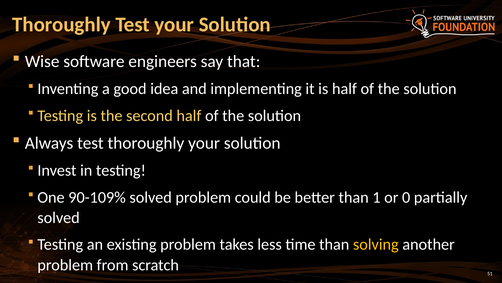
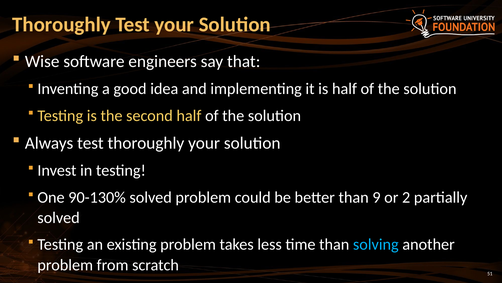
90-109%: 90-109% -> 90-130%
1: 1 -> 9
0: 0 -> 2
solving colour: yellow -> light blue
